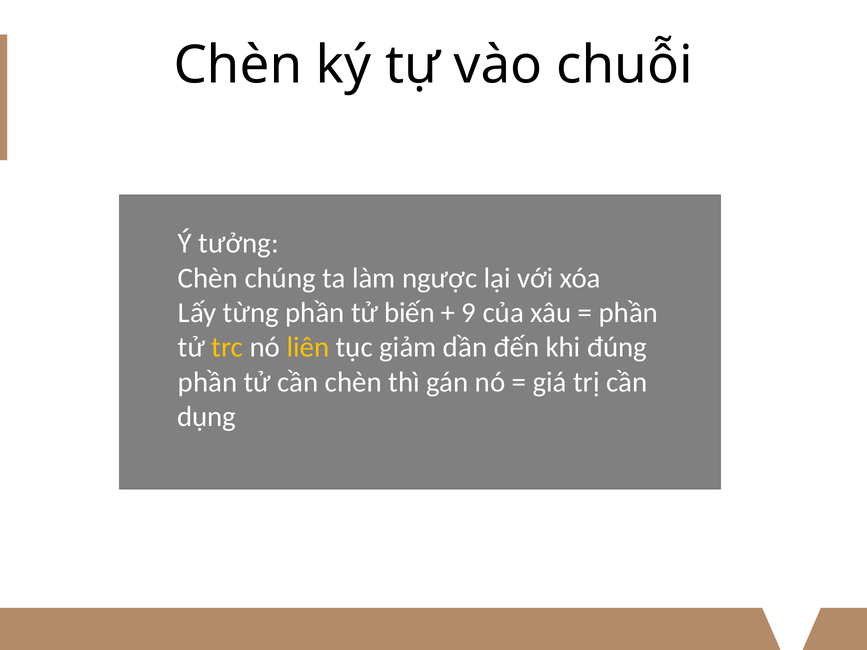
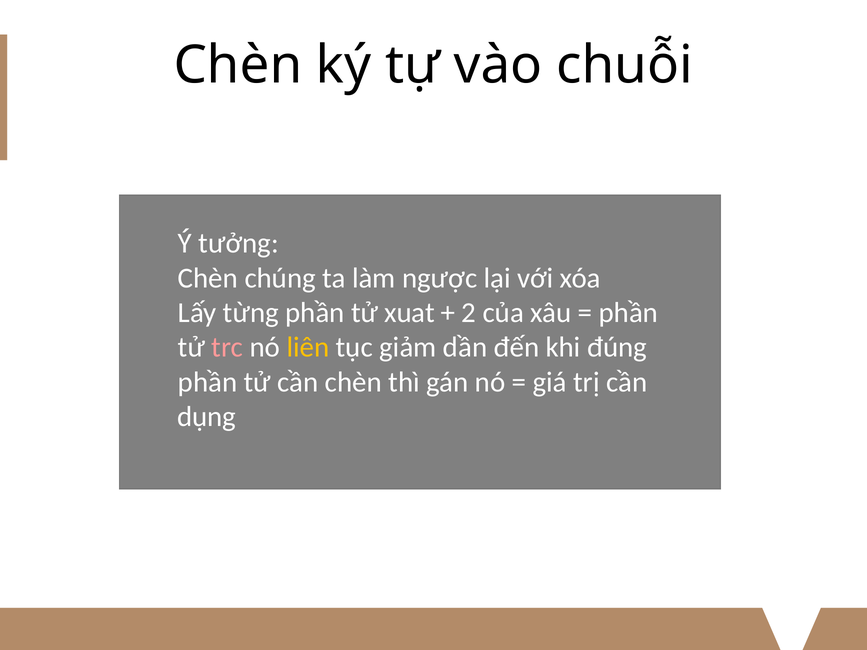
biến: biến -> xuat
9: 9 -> 2
trc colour: yellow -> pink
